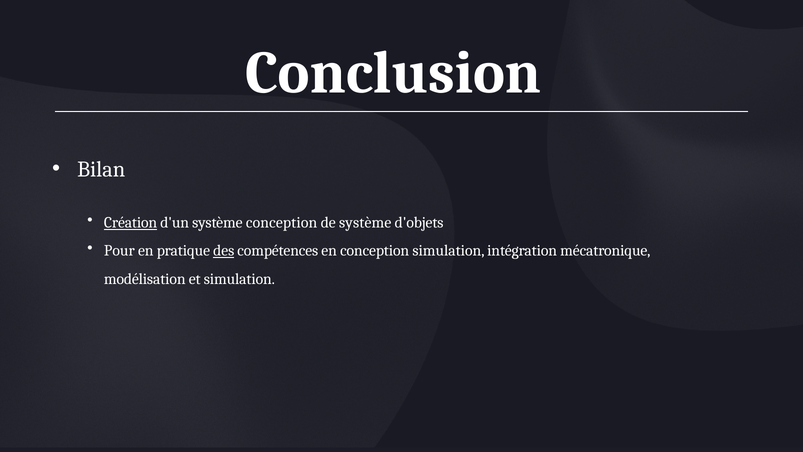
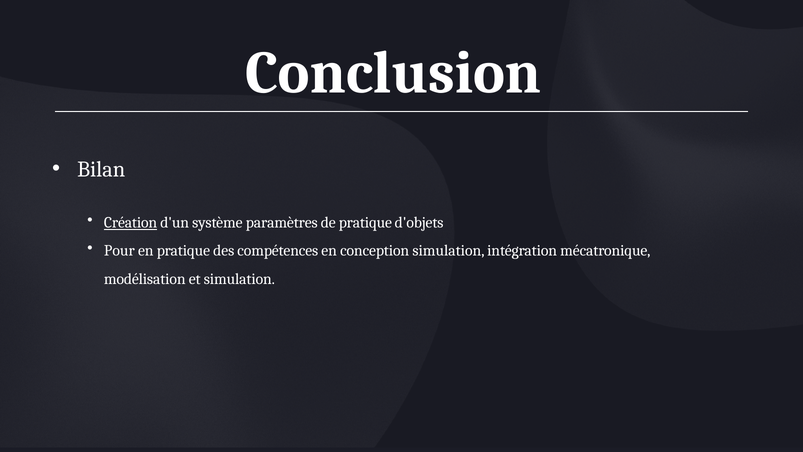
système conception: conception -> paramètres
de système: système -> pratique
des underline: present -> none
